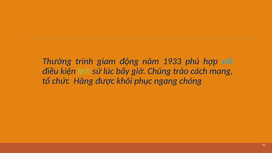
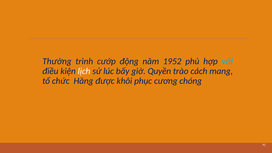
giam: giam -> cướp
1933: 1933 -> 1952
lịch colour: light green -> white
Chủng: Chủng -> Quyền
ngang: ngang -> cương
